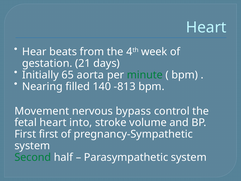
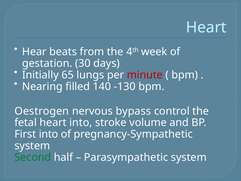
21: 21 -> 30
aorta: aorta -> lungs
minute colour: green -> red
-813: -813 -> -130
Movement: Movement -> Oestrogen
First first: first -> into
